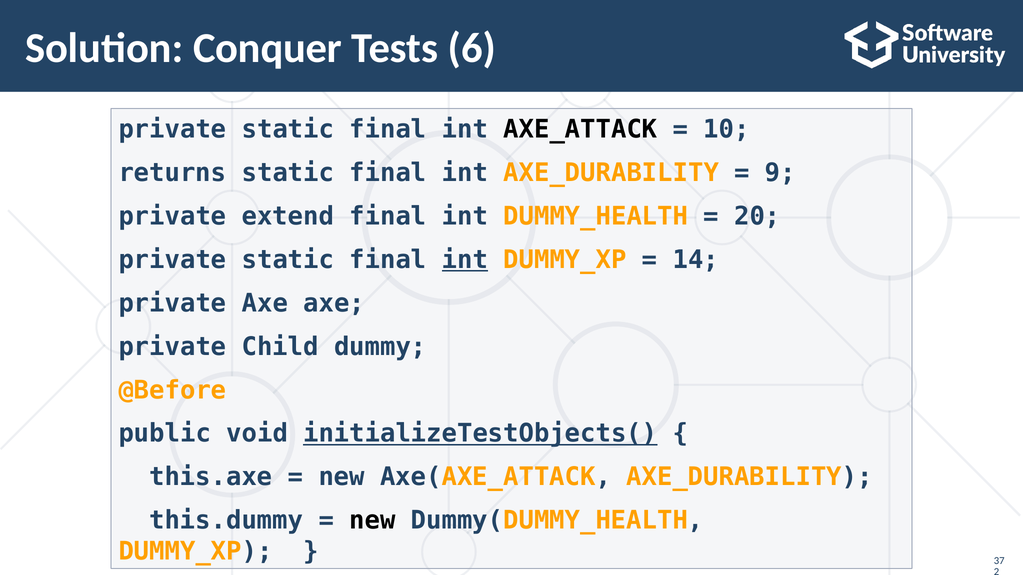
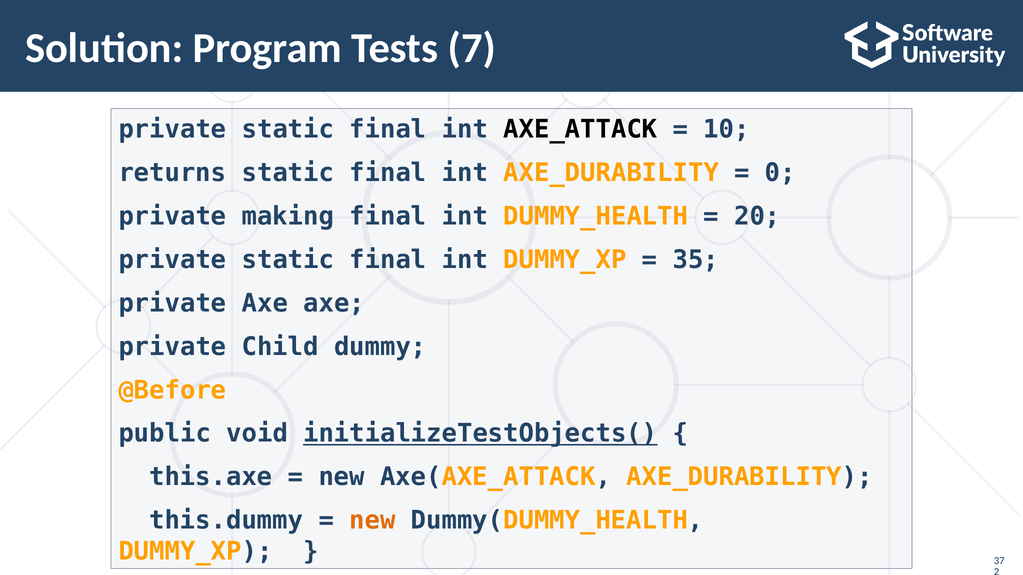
Conquer: Conquer -> Program
6: 6 -> 7
9: 9 -> 0
extend: extend -> making
int at (465, 260) underline: present -> none
14: 14 -> 35
new at (372, 521) colour: black -> orange
